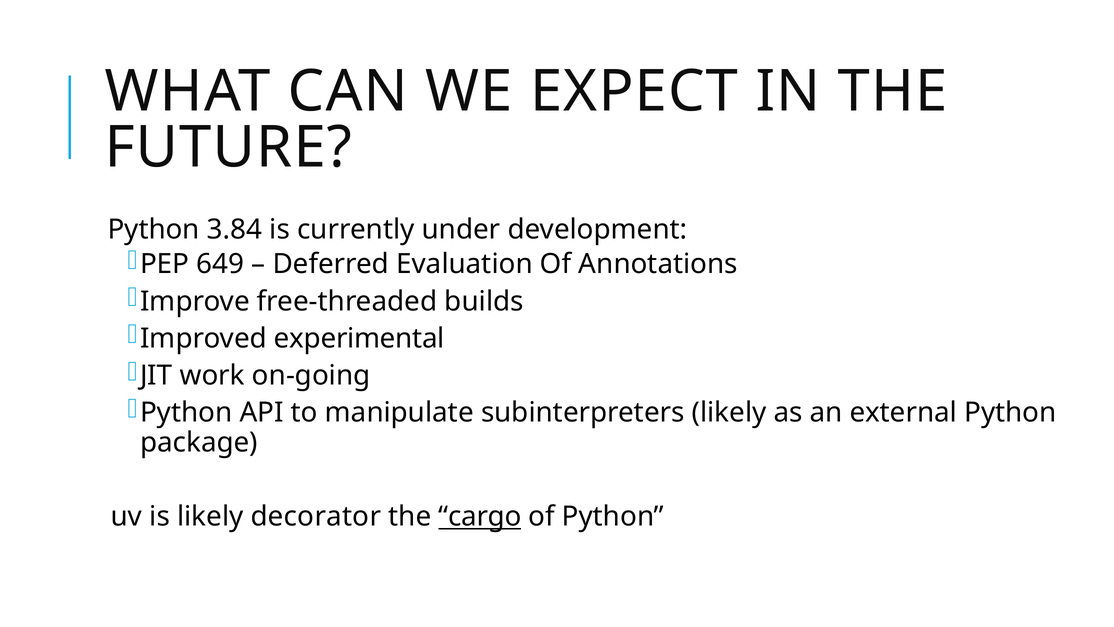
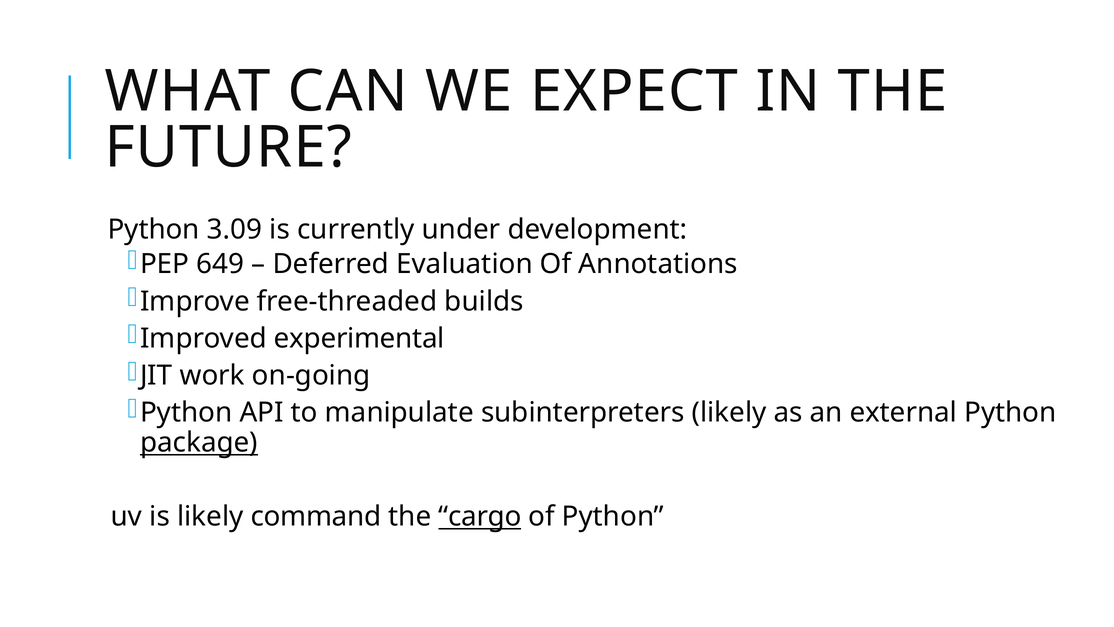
3.84: 3.84 -> 3.09
package underline: none -> present
decorator: decorator -> command
